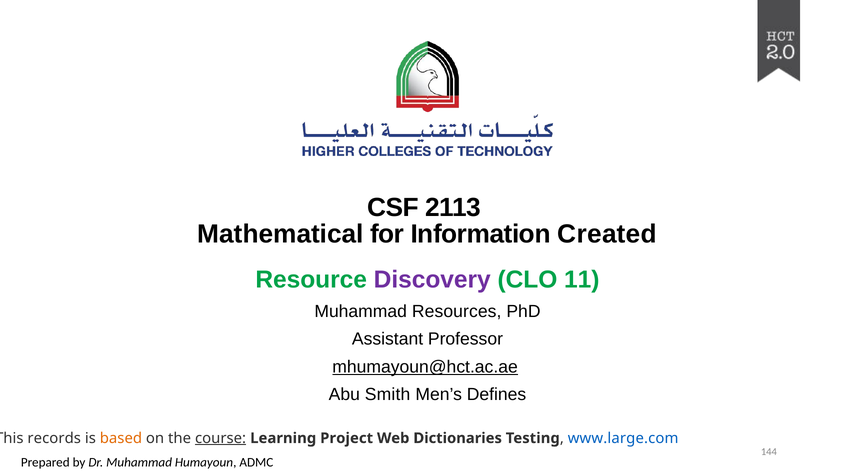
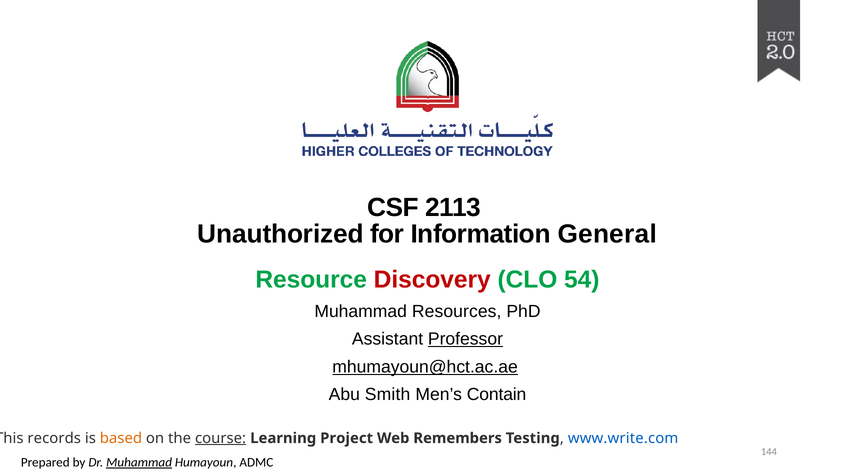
Mathematical: Mathematical -> Unauthorized
Created: Created -> General
Discovery colour: purple -> red
11: 11 -> 54
Professor underline: none -> present
Defines: Defines -> Contain
Dictionaries: Dictionaries -> Remembers
www.large.com: www.large.com -> www.write.com
Muhammad at (139, 462) underline: none -> present
